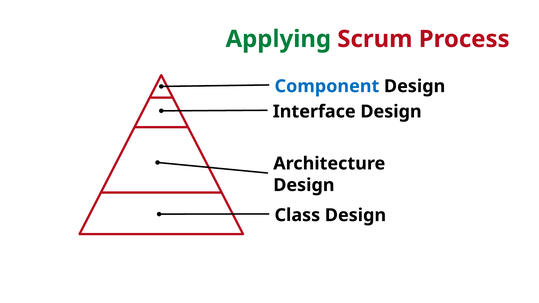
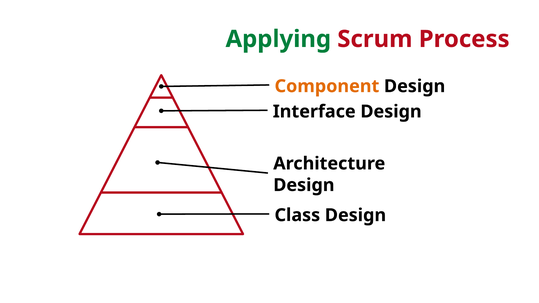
Component colour: blue -> orange
